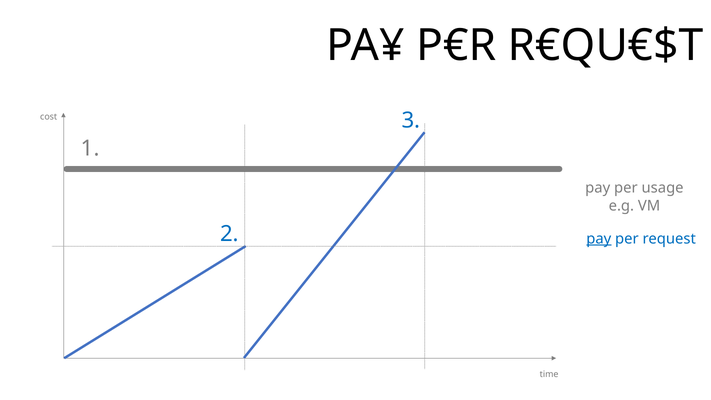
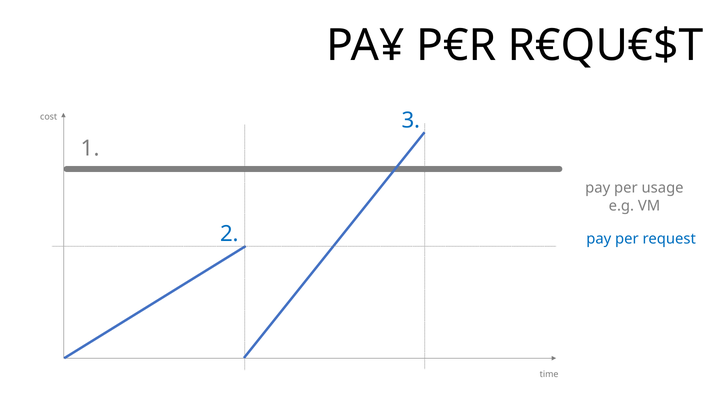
pay at (599, 239) underline: present -> none
